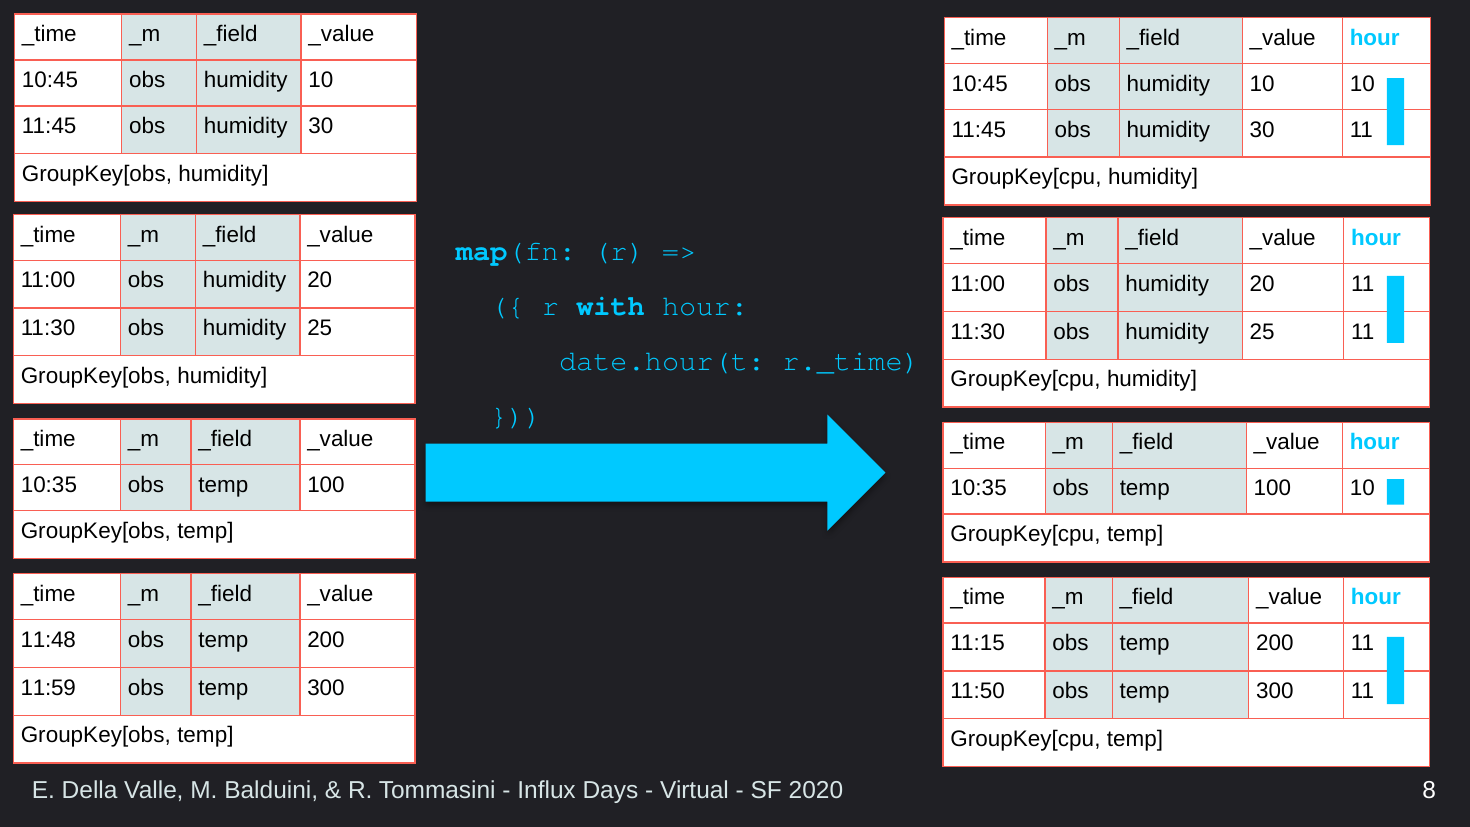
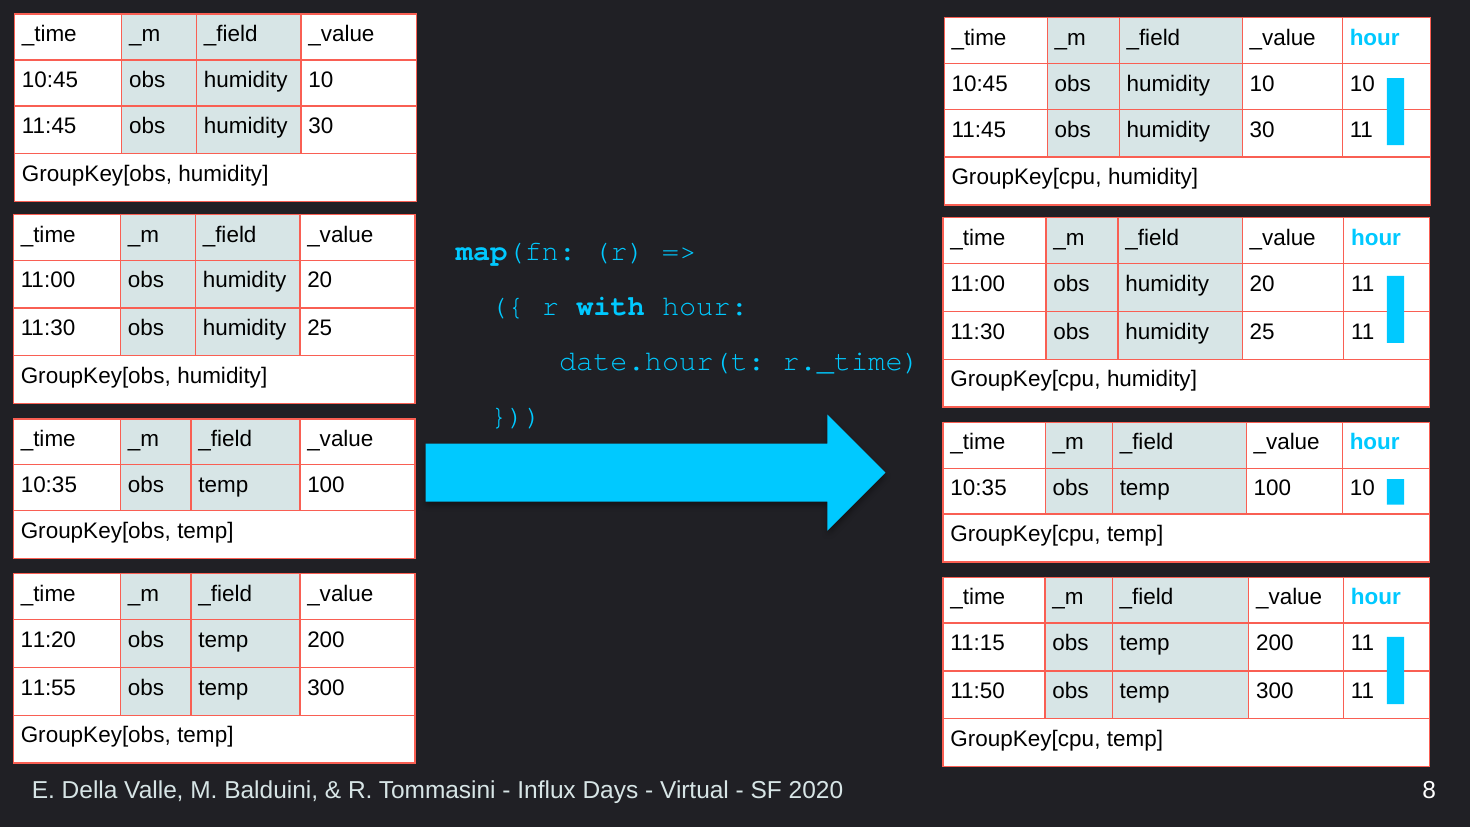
11:48: 11:48 -> 11:20
11:59: 11:59 -> 11:55
